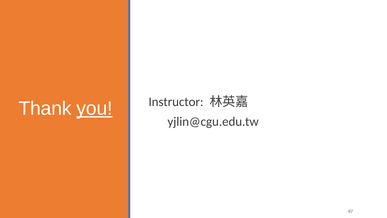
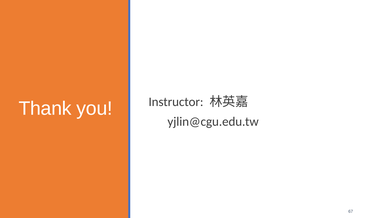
you underline: present -> none
